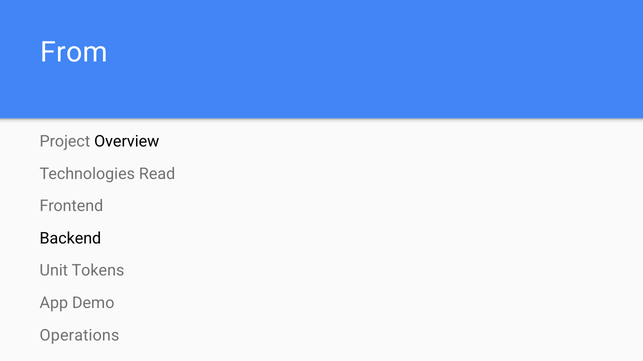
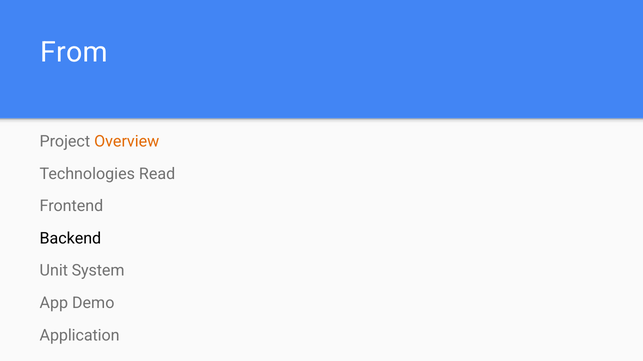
Overview colour: black -> orange
Tokens: Tokens -> System
Operations: Operations -> Application
